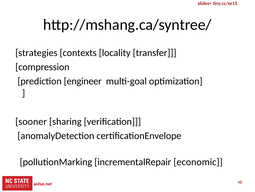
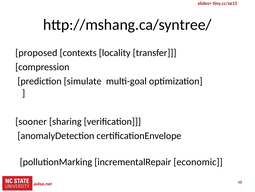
strategies: strategies -> proposed
engineer: engineer -> simulate
